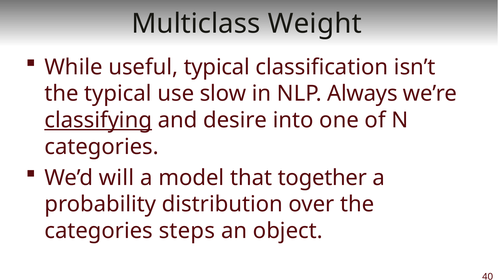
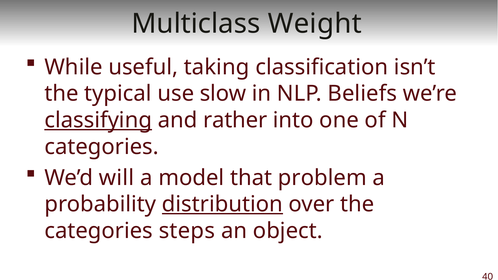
useful typical: typical -> taking
Always: Always -> Beliefs
desire: desire -> rather
together: together -> problem
distribution underline: none -> present
